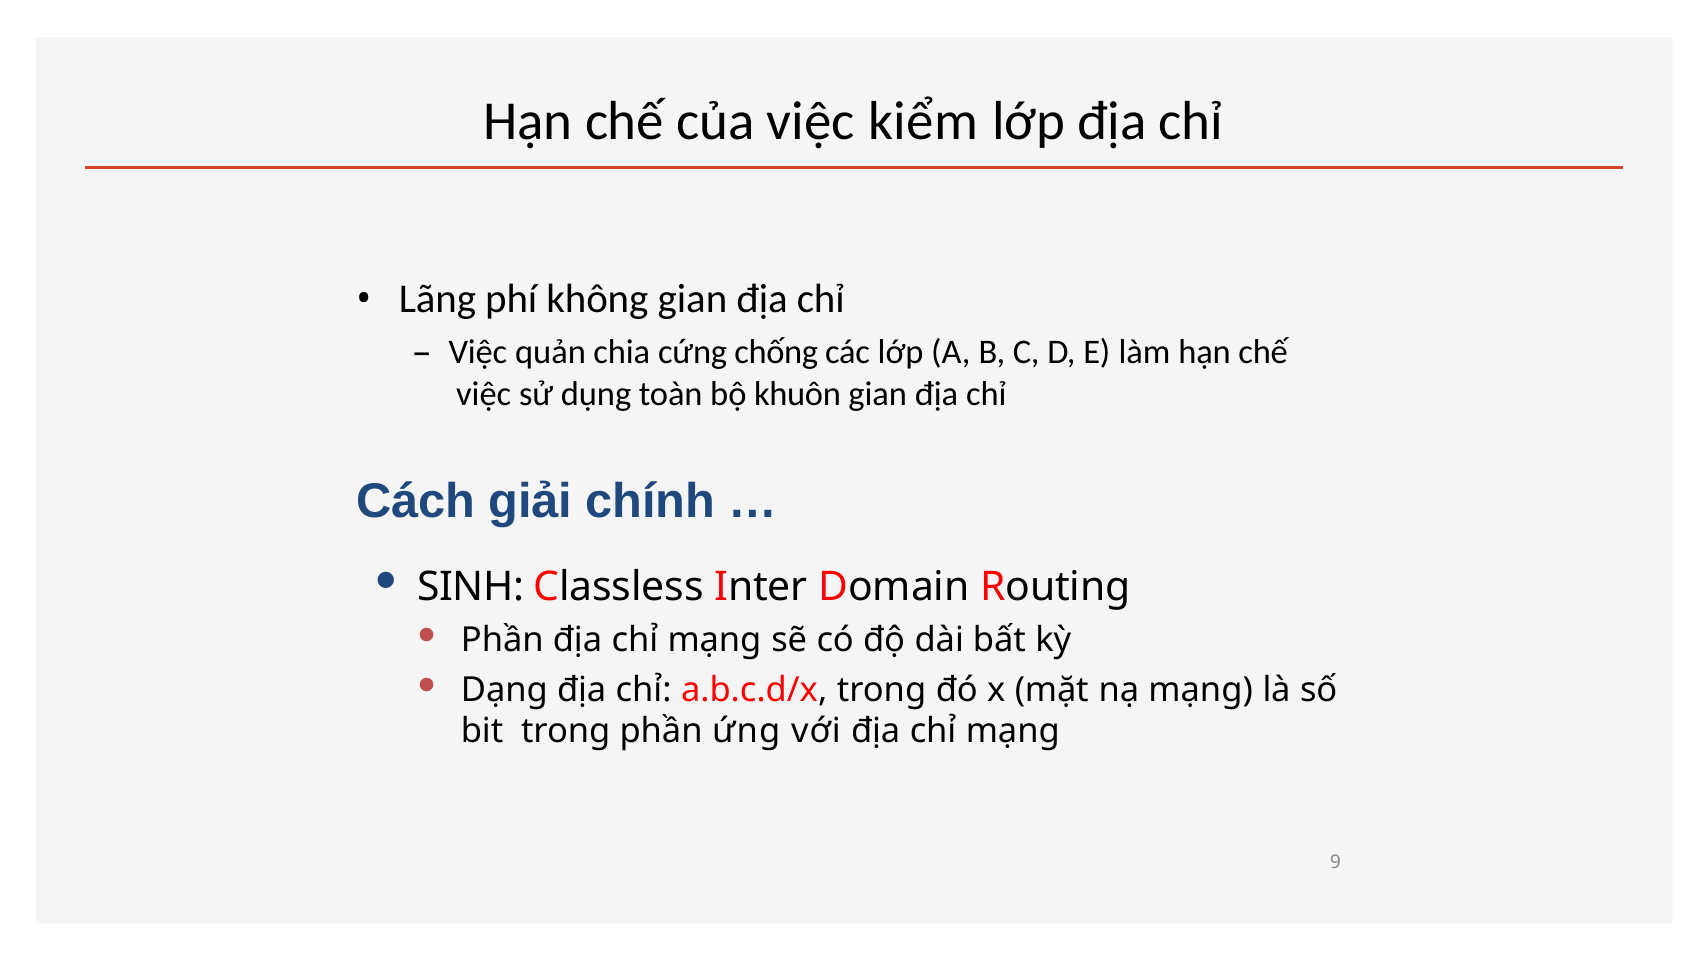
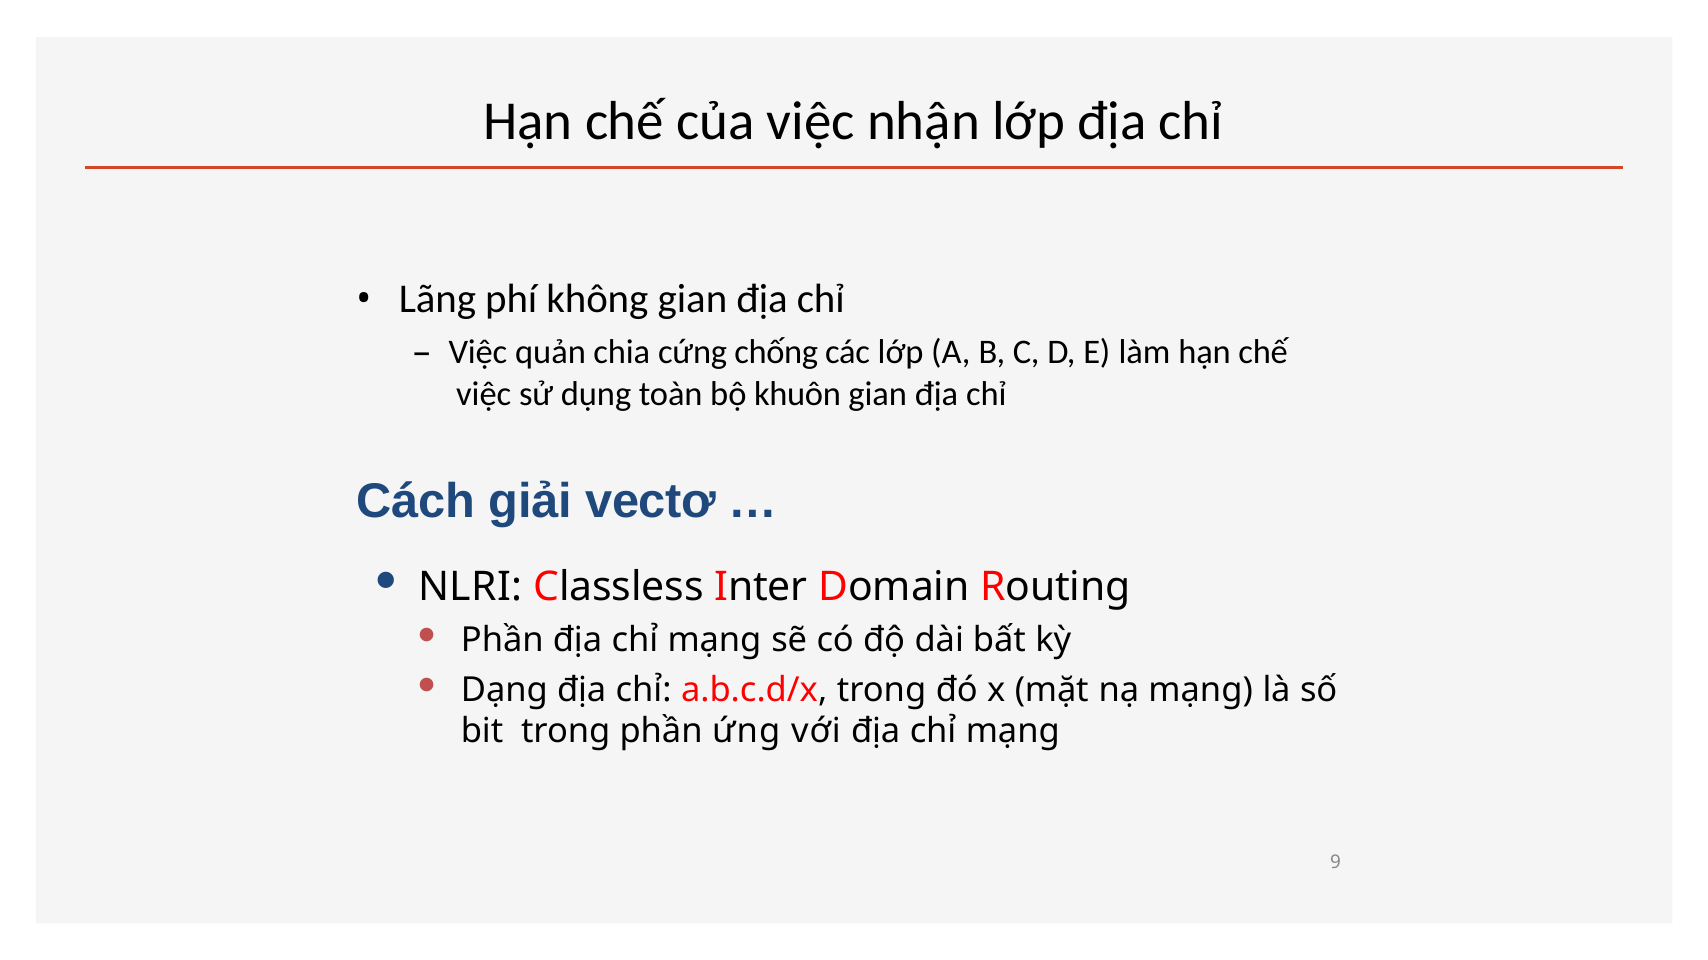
kiểm: kiểm -> nhận
chính: chính -> vectơ
SINH: SINH -> NLRI
